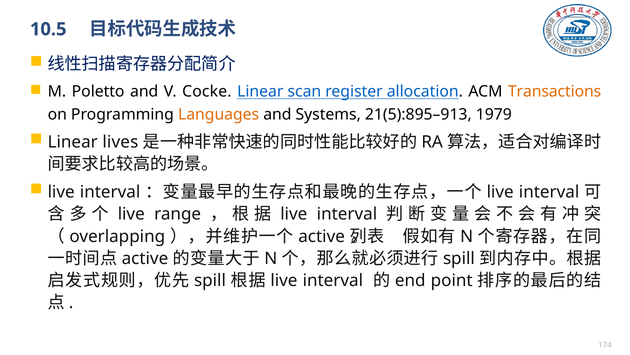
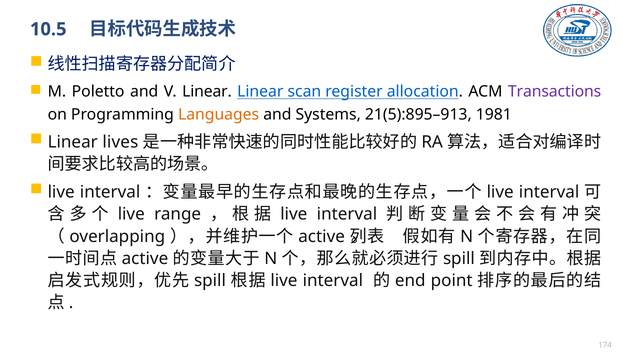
V Cocke: Cocke -> Linear
Transactions colour: orange -> purple
1979: 1979 -> 1981
